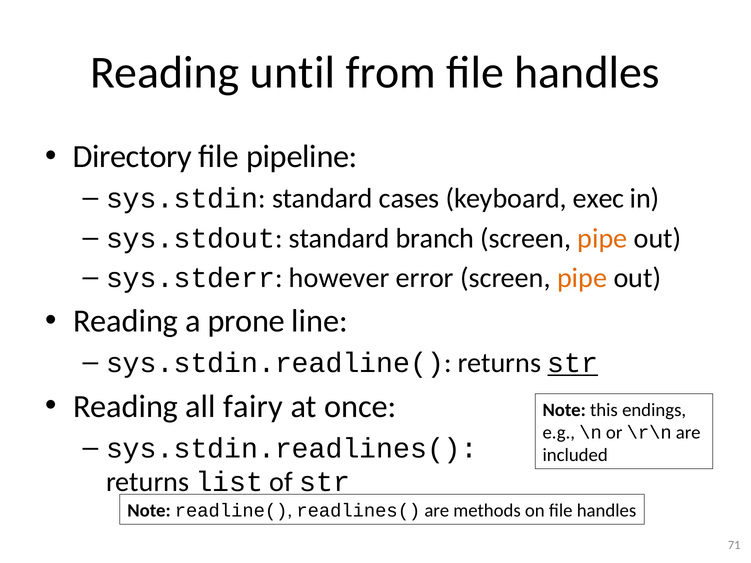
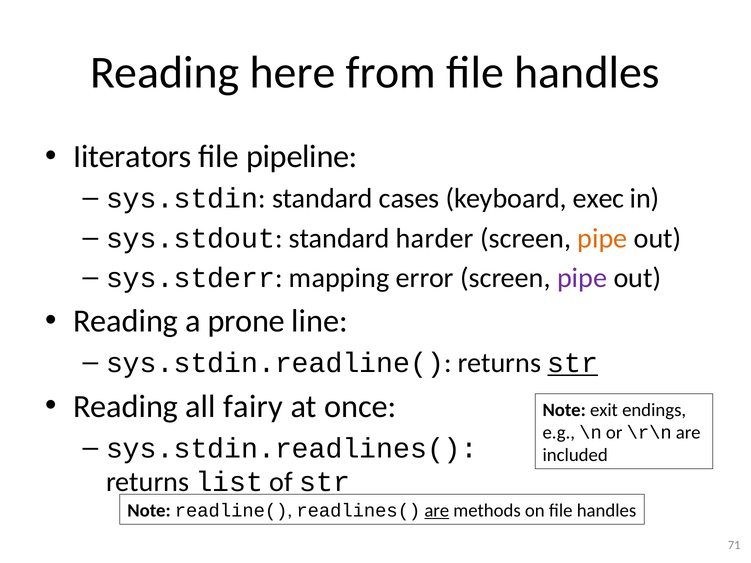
until: until -> here
Directory: Directory -> Iiterators
branch: branch -> harder
however: however -> mapping
pipe at (582, 278) colour: orange -> purple
this: this -> exit
are at (437, 511) underline: none -> present
